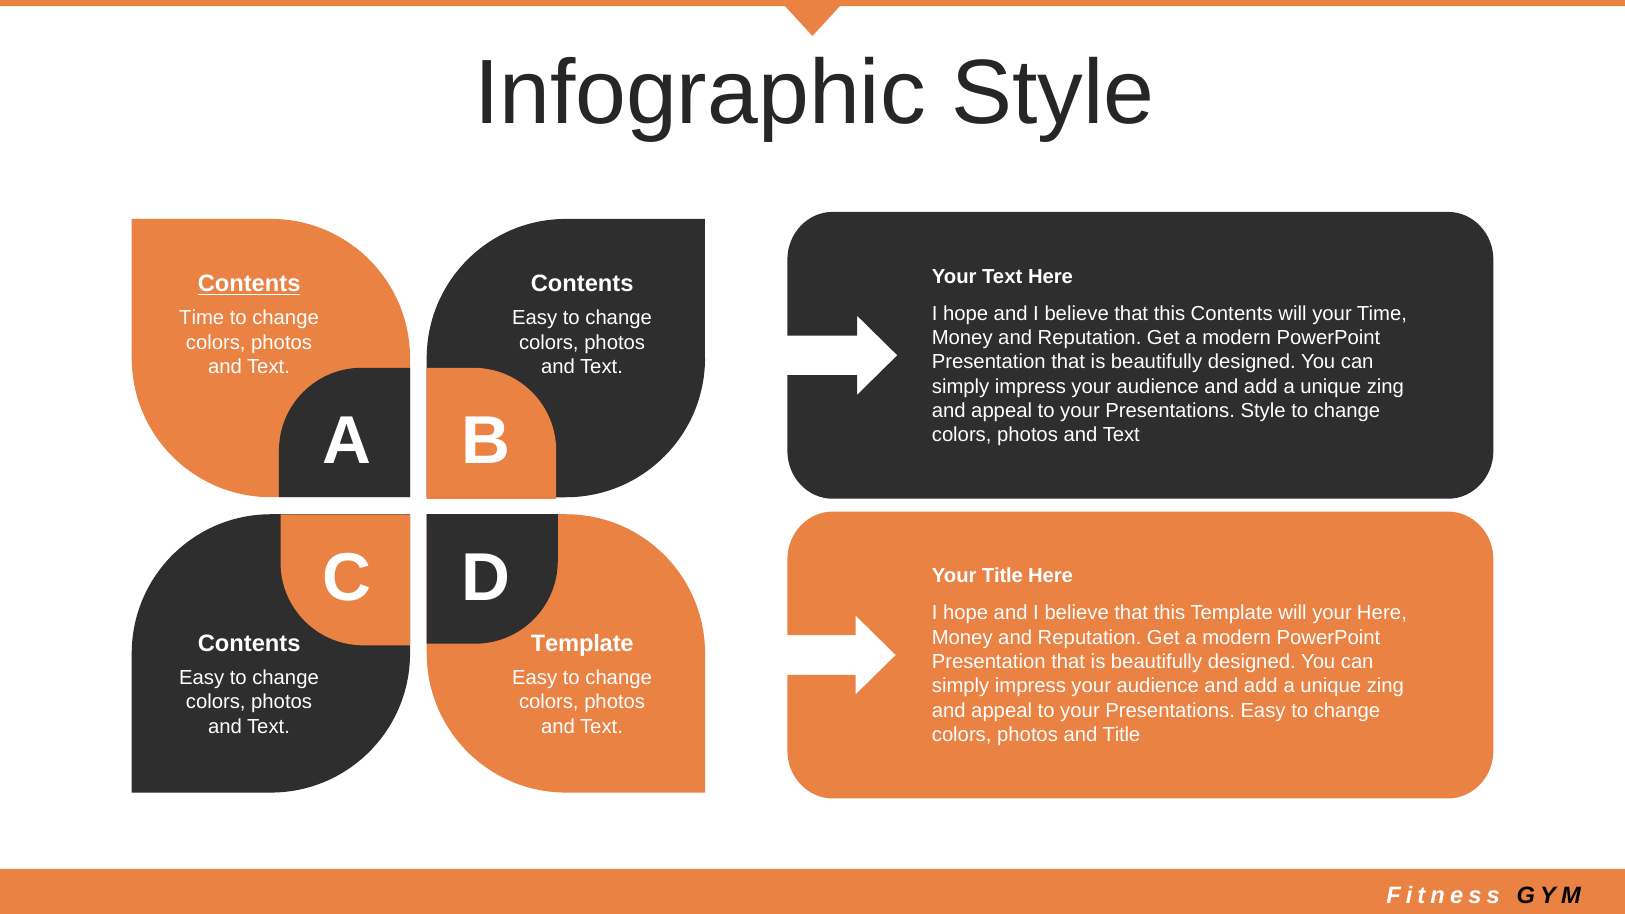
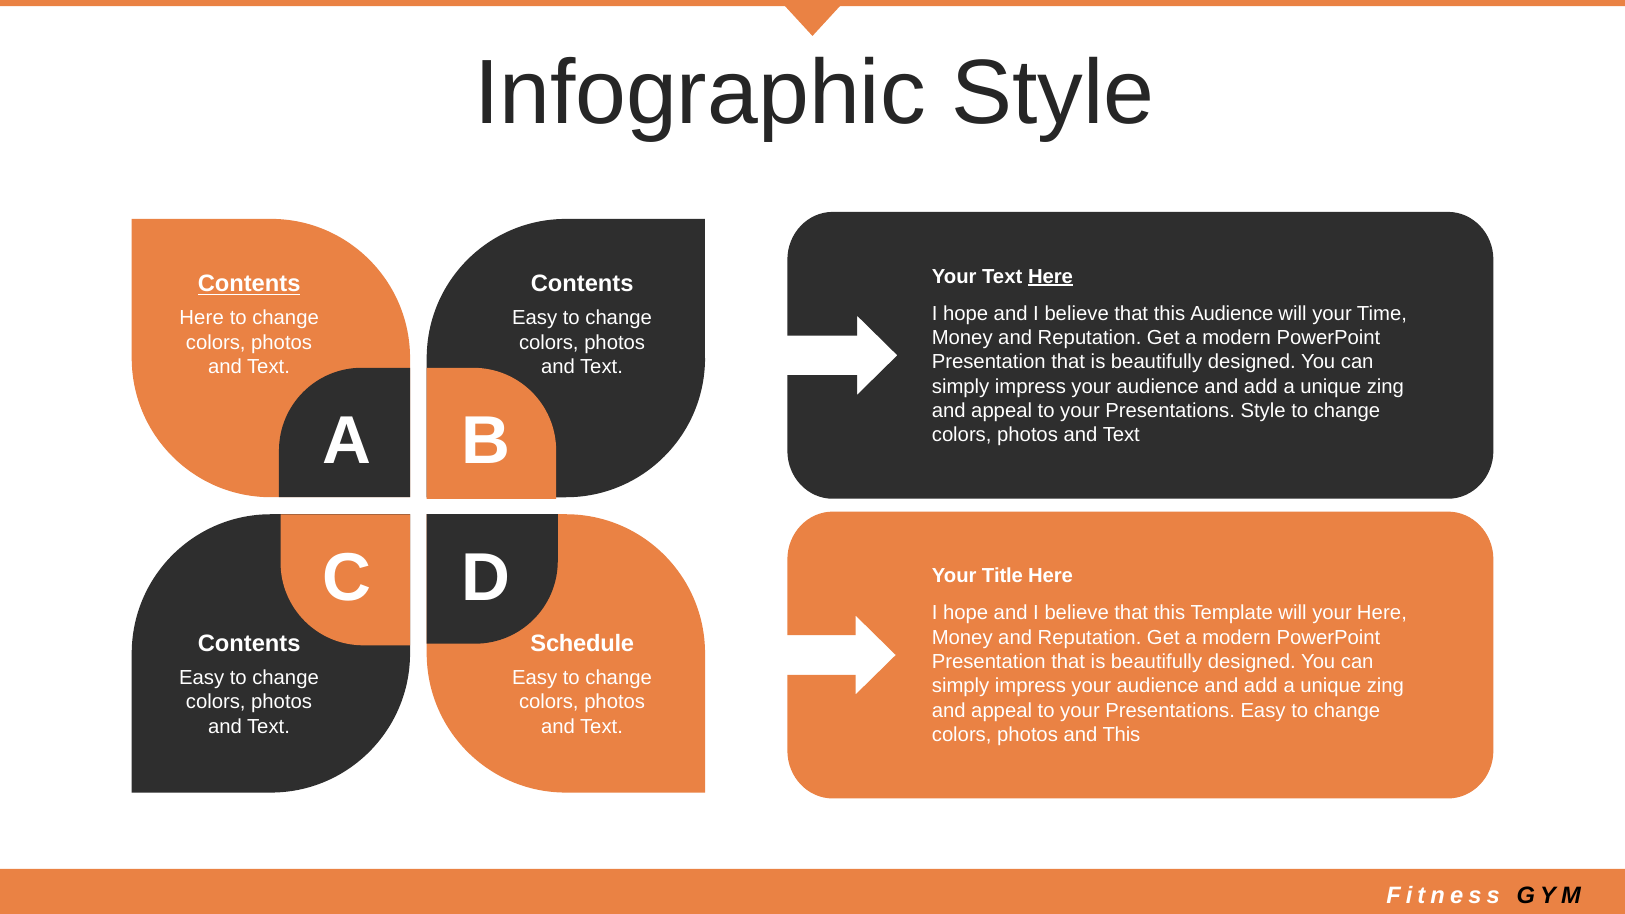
Here at (1051, 276) underline: none -> present
this Contents: Contents -> Audience
Time at (202, 318): Time -> Here
Template at (582, 644): Template -> Schedule
and Title: Title -> This
